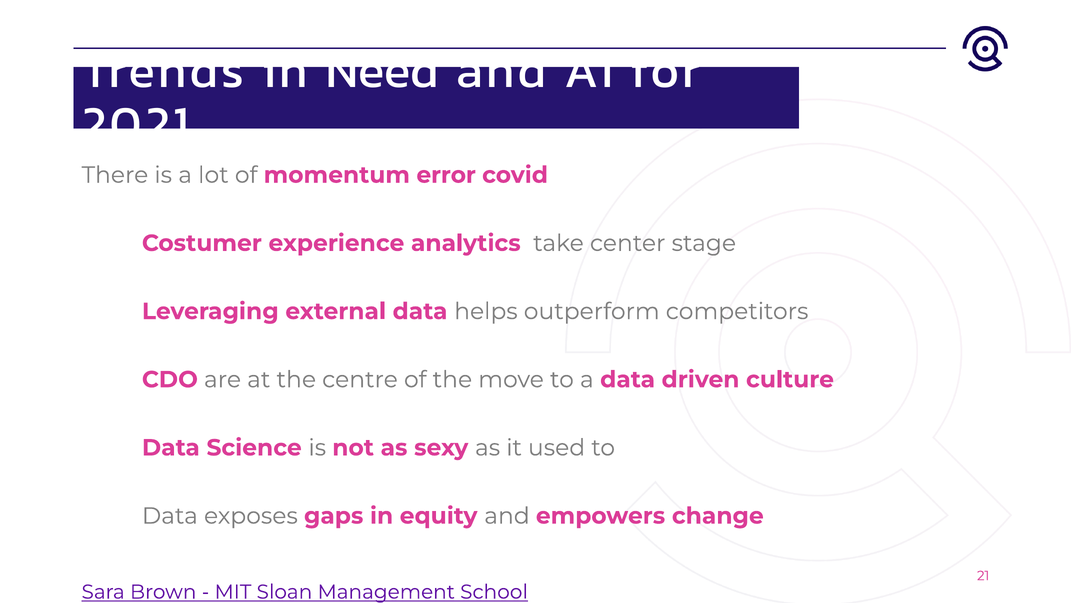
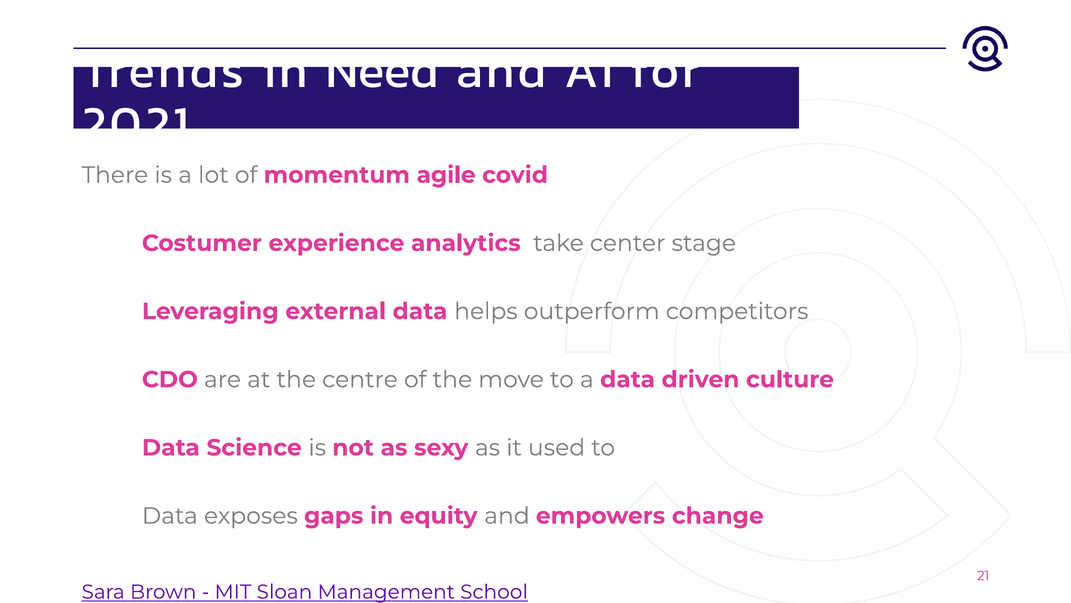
error: error -> agile
